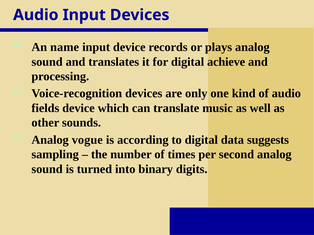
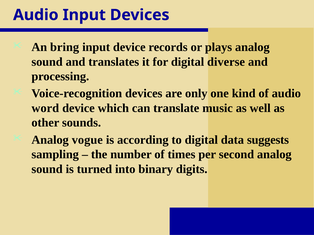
name: name -> bring
achieve: achieve -> diverse
fields: fields -> word
